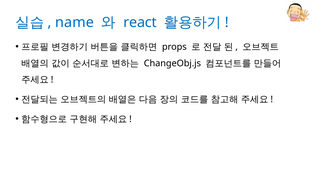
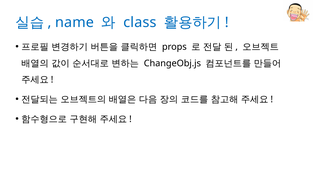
react: react -> class
